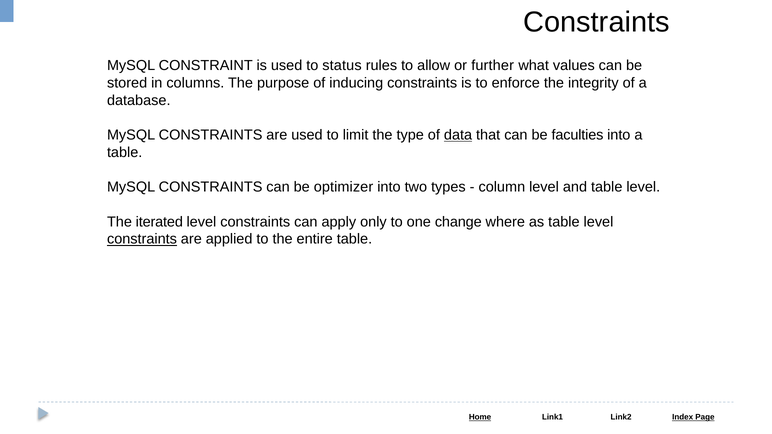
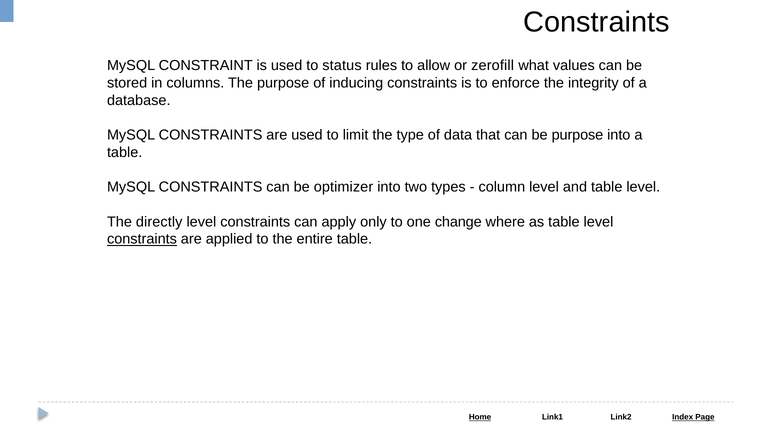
further: further -> zerofill
data underline: present -> none
be faculties: faculties -> purpose
iterated: iterated -> directly
